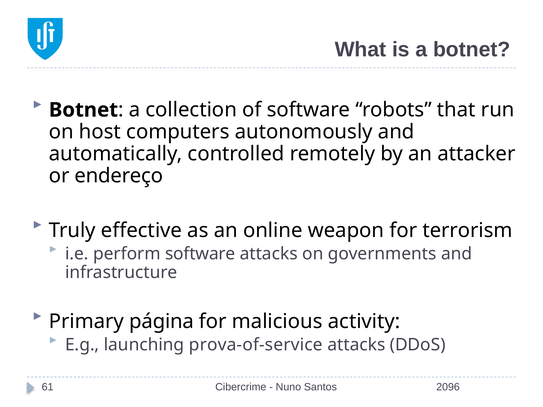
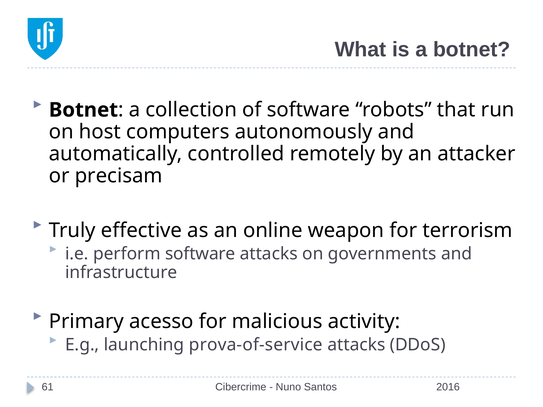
endereço: endereço -> precisam
página: página -> acesso
2096: 2096 -> 2016
